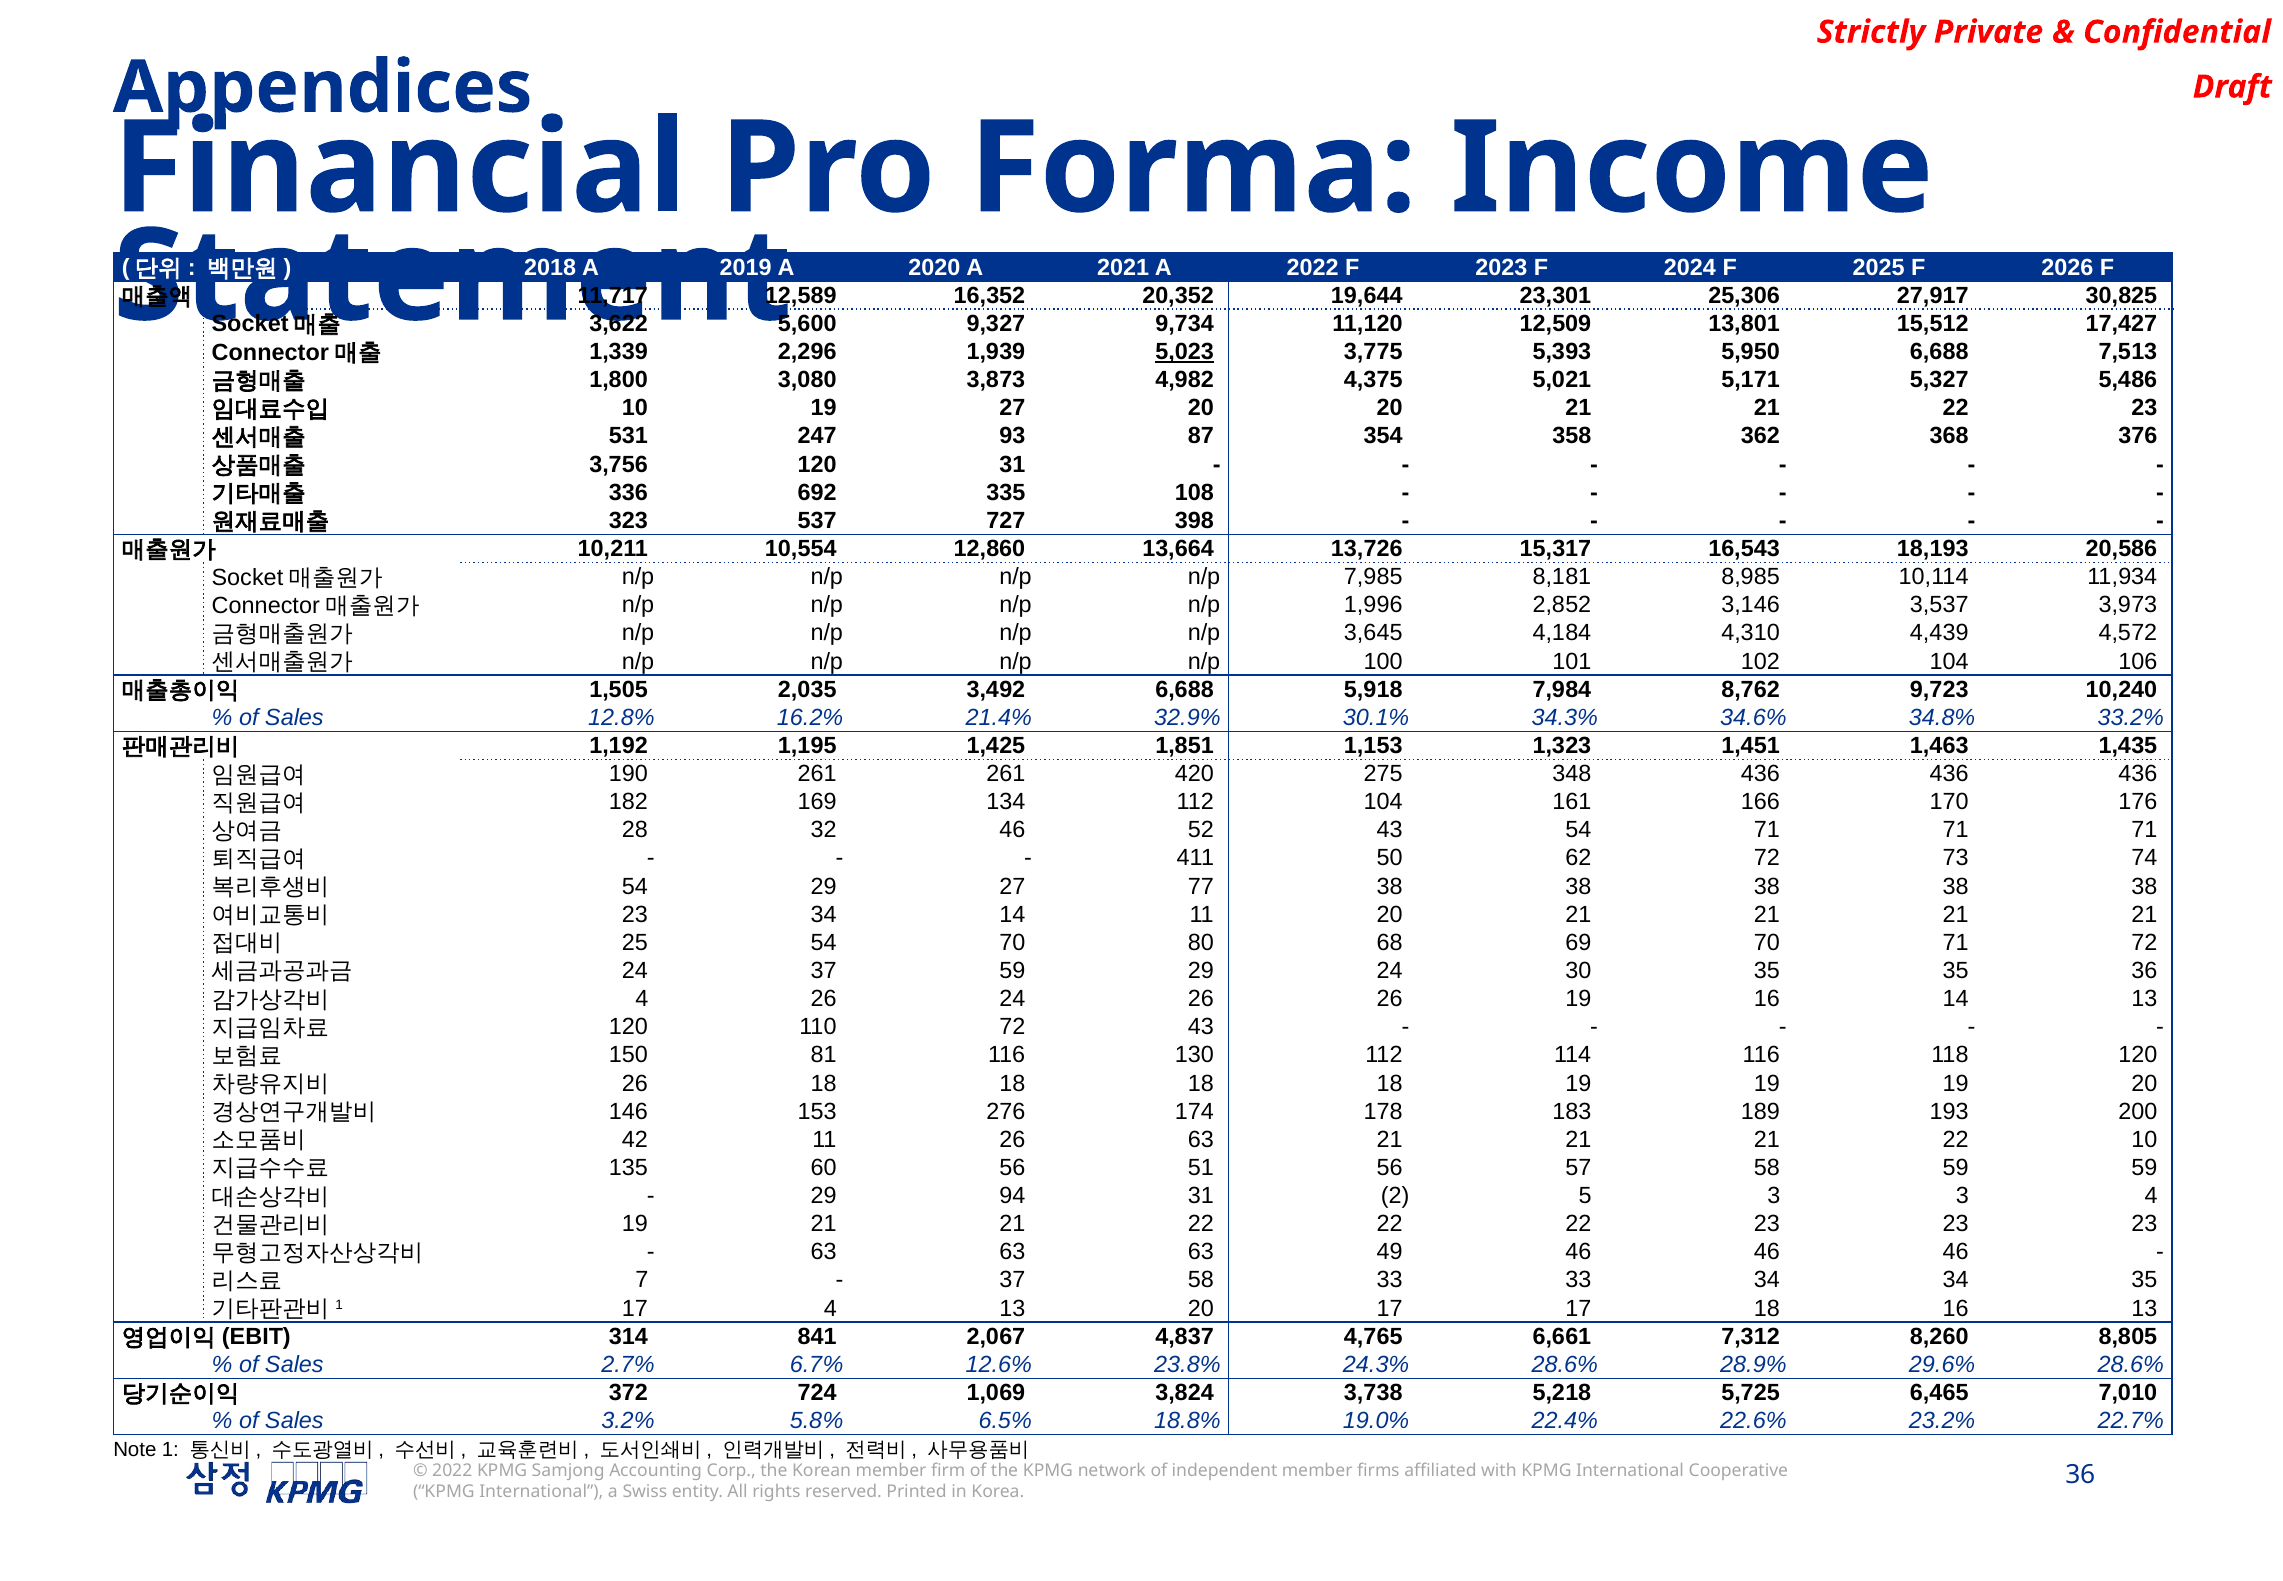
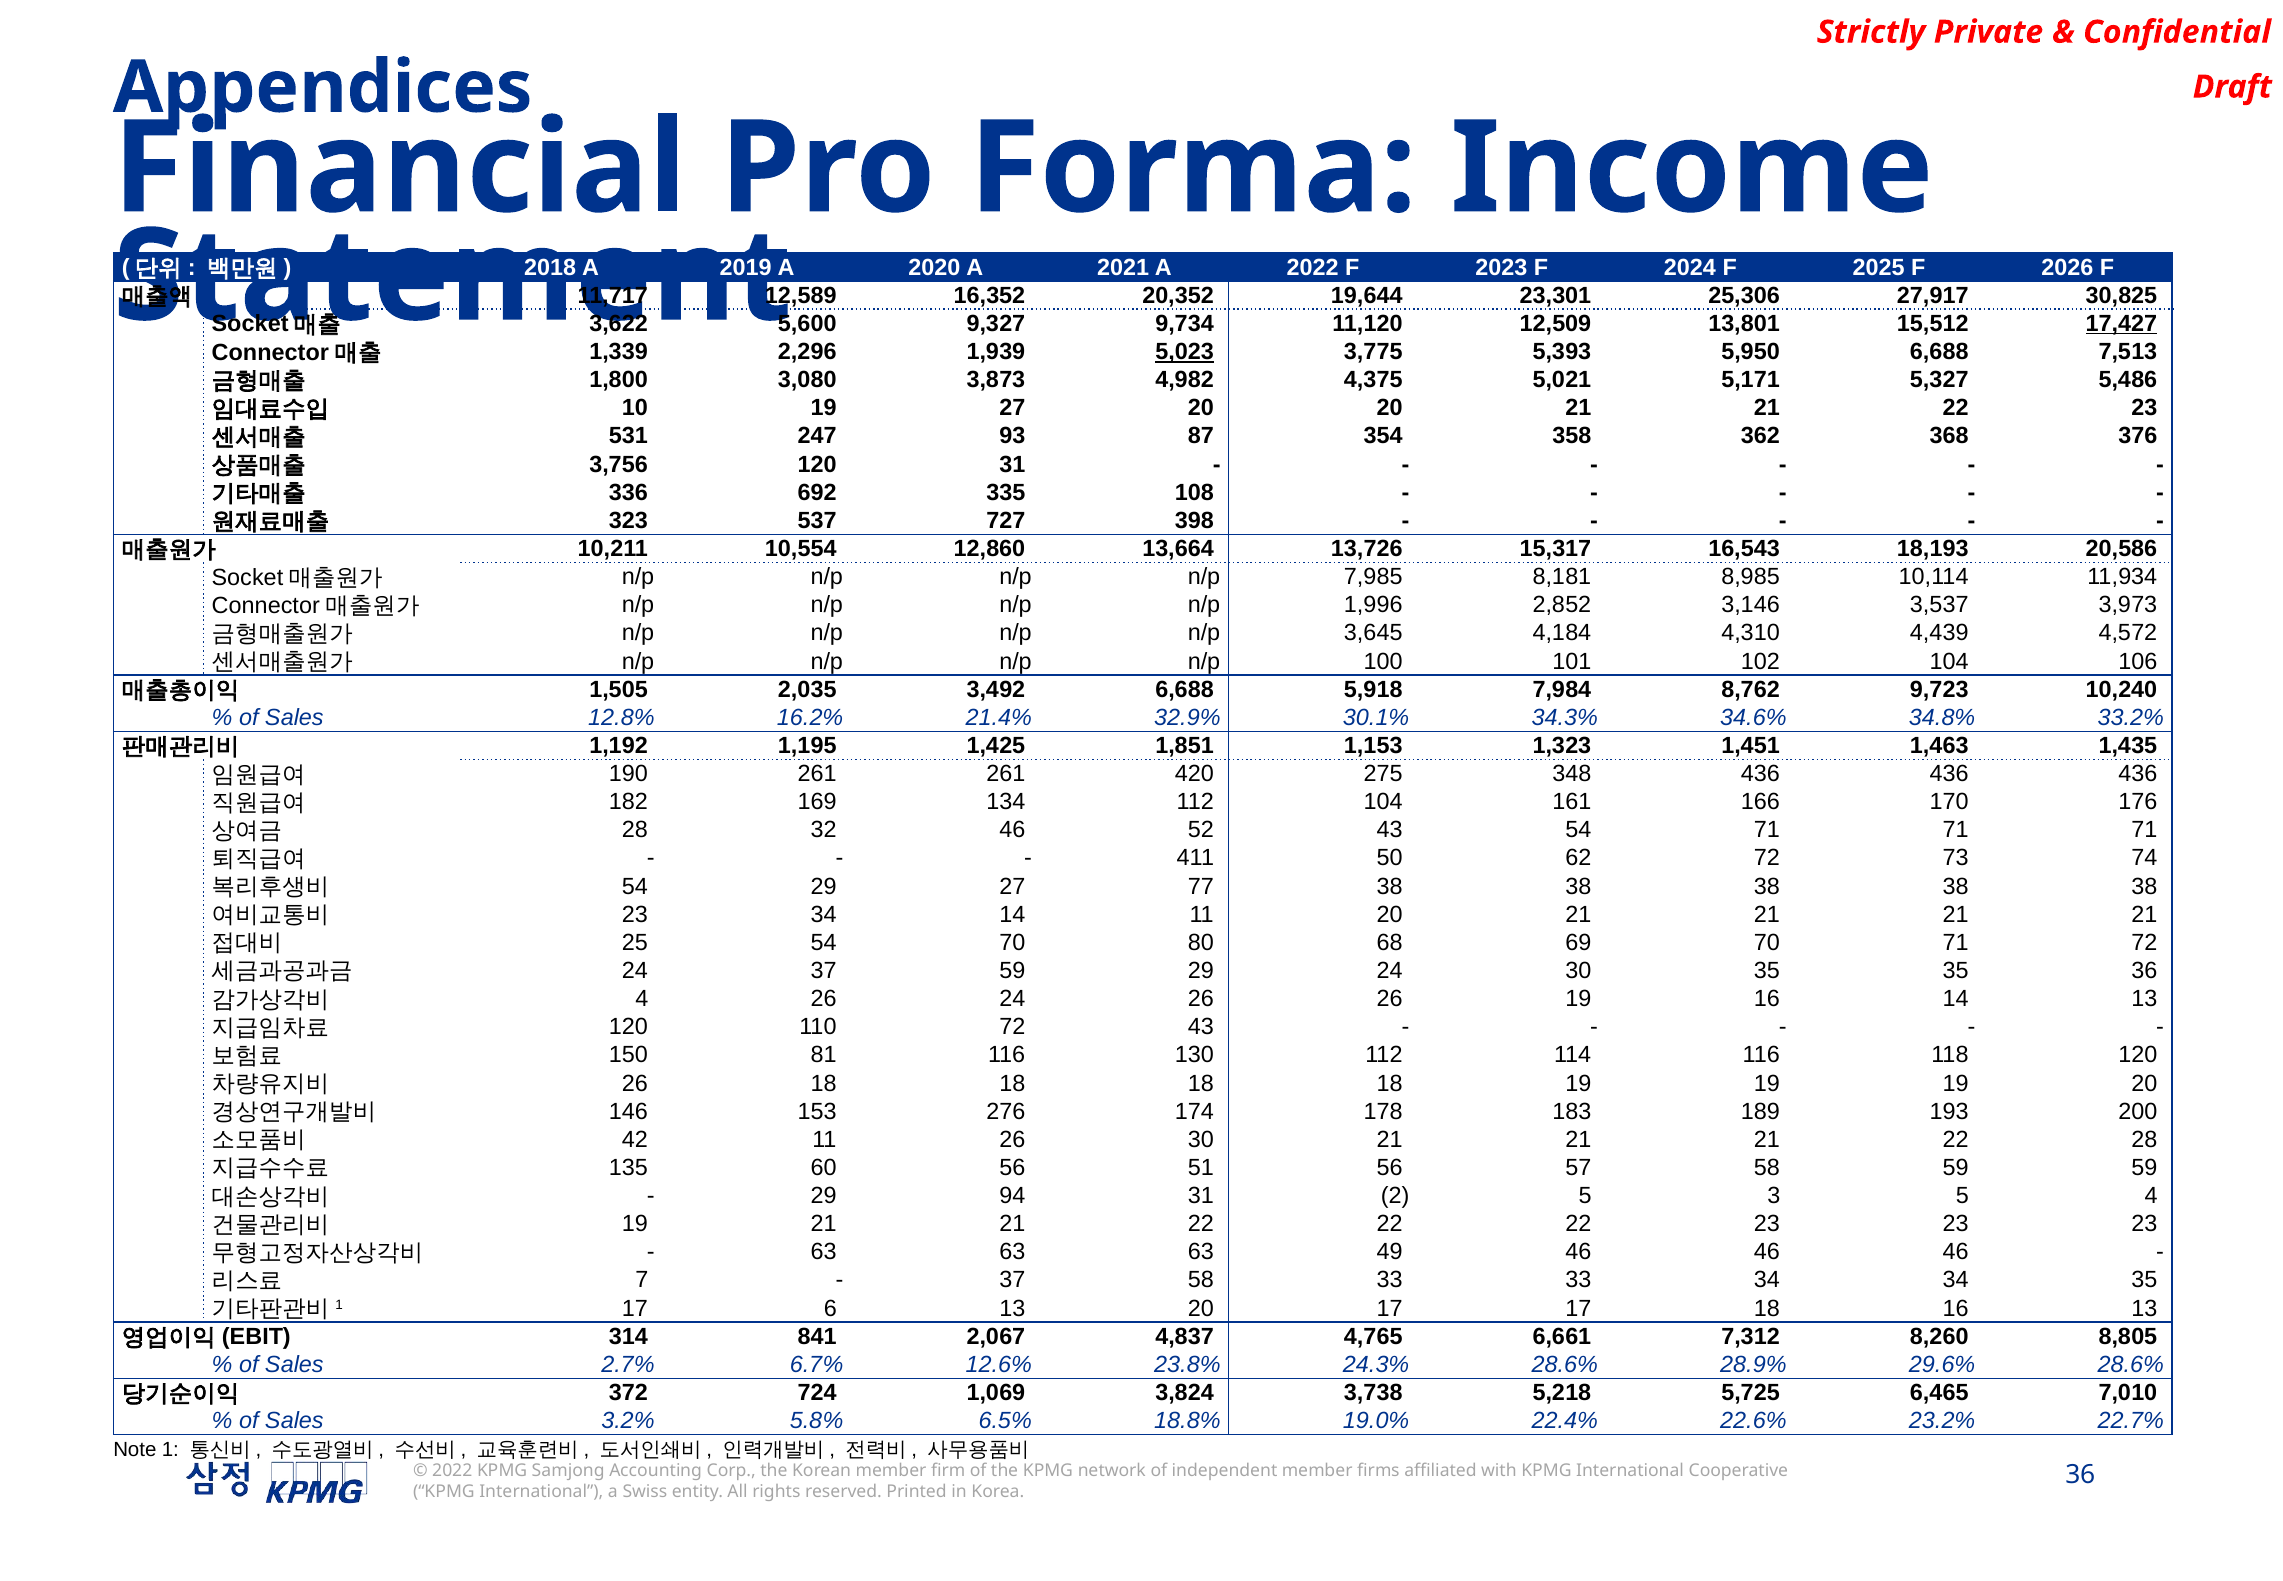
17,427 underline: none -> present
26 63: 63 -> 30
22 10: 10 -> 28
3 3: 3 -> 5
17 4: 4 -> 6
